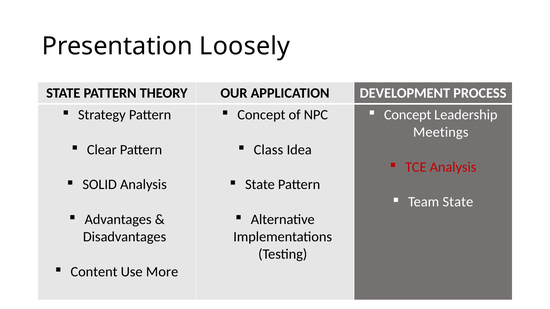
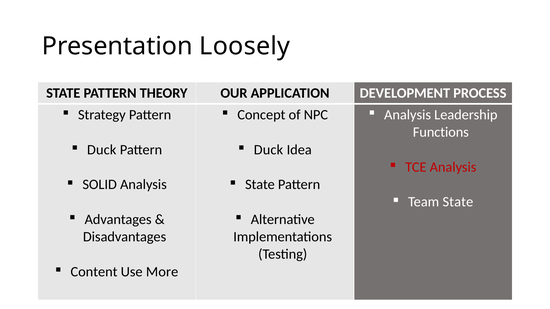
Concept at (408, 115): Concept -> Analysis
Meetings: Meetings -> Functions
Clear at (102, 150): Clear -> Duck
Class at (268, 150): Class -> Duck
